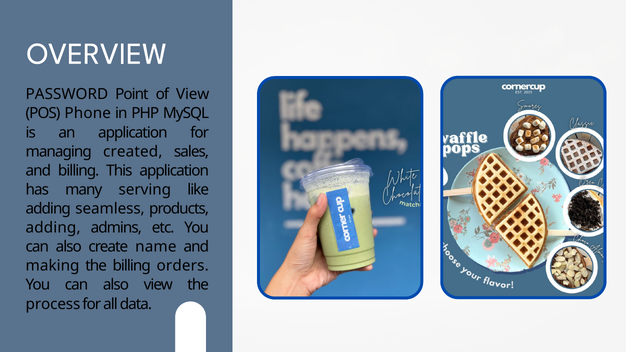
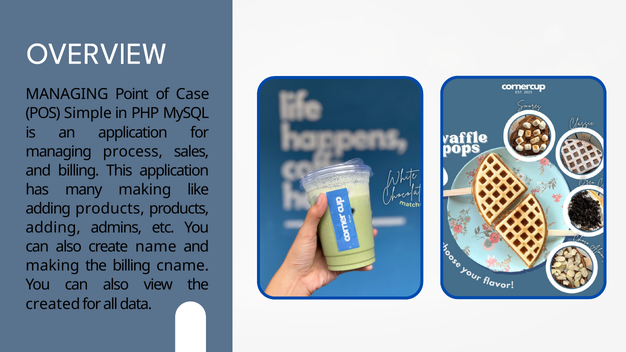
PASSWORD at (67, 94): PASSWORD -> MANAGING
of View: View -> Case
Phone: Phone -> Simple
created: created -> process
many serving: serving -> making
adding seamless: seamless -> products
orders: orders -> cname
process: process -> created
